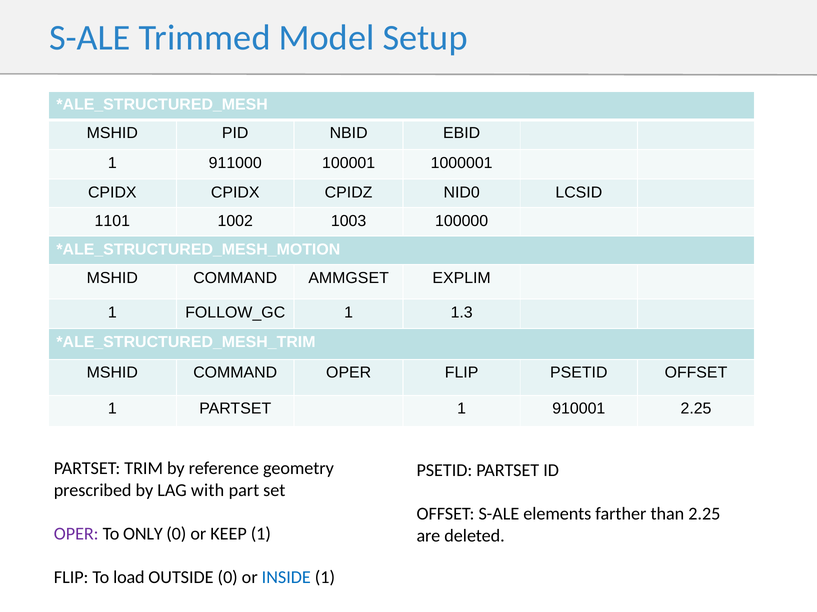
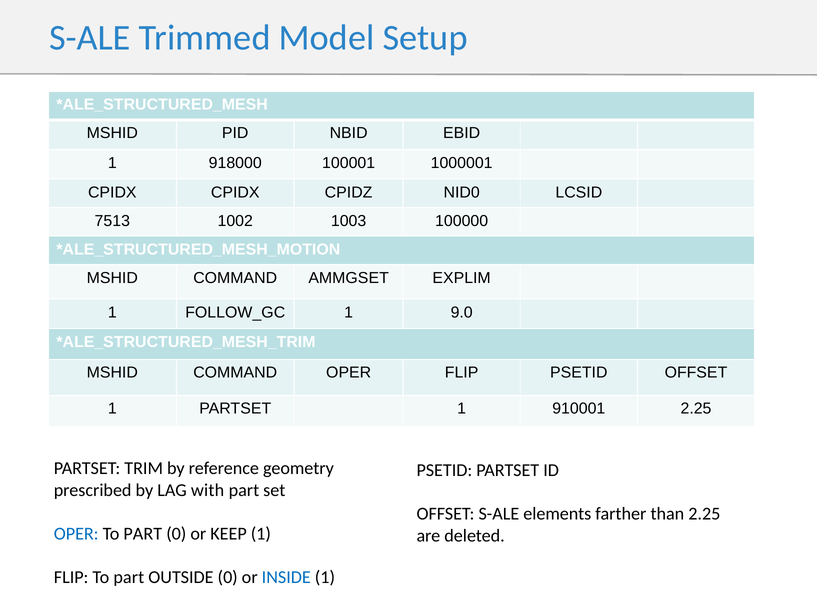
911000: 911000 -> 918000
1101: 1101 -> 7513
1.3: 1.3 -> 9.0
OPER at (76, 534) colour: purple -> blue
ONLY at (143, 534): ONLY -> PART
FLIP To load: load -> part
